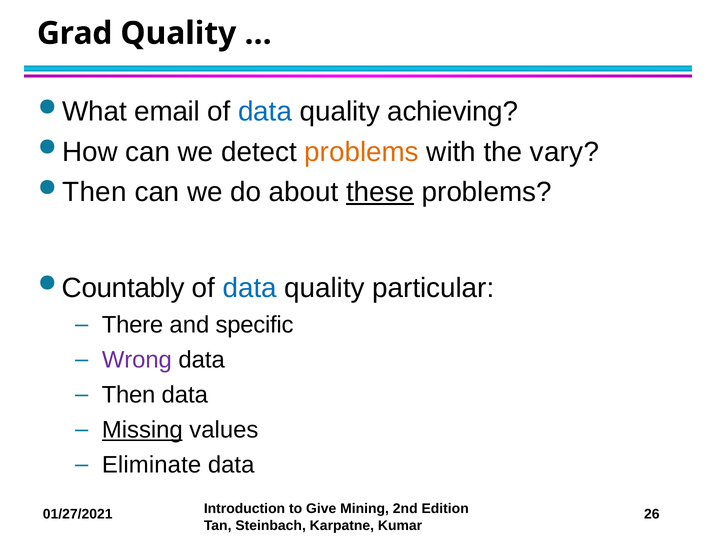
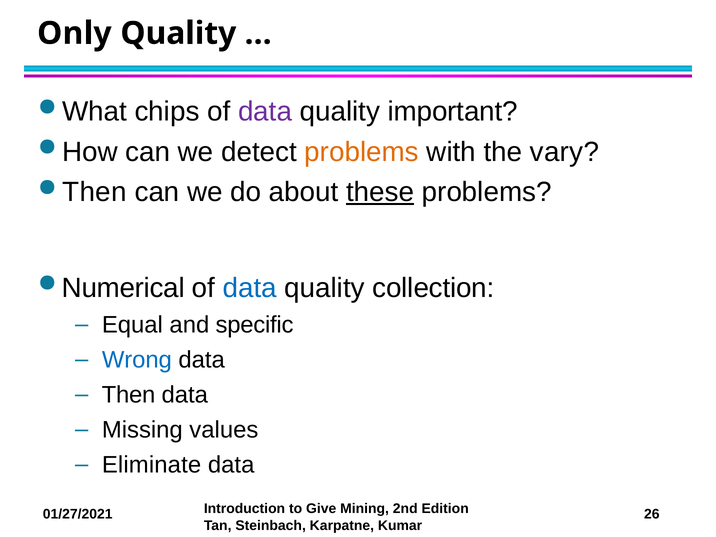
Grad: Grad -> Only
email: email -> chips
data at (265, 112) colour: blue -> purple
achieving: achieving -> important
Countably: Countably -> Numerical
particular: particular -> collection
There: There -> Equal
Wrong colour: purple -> blue
Missing underline: present -> none
